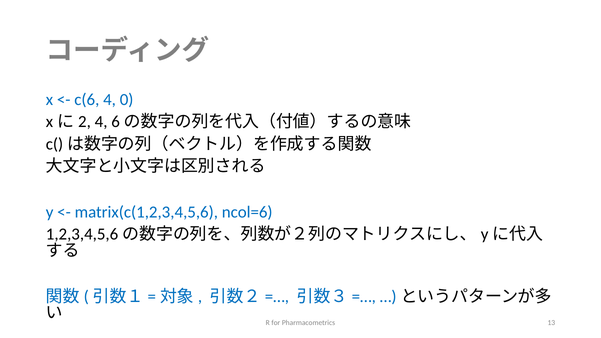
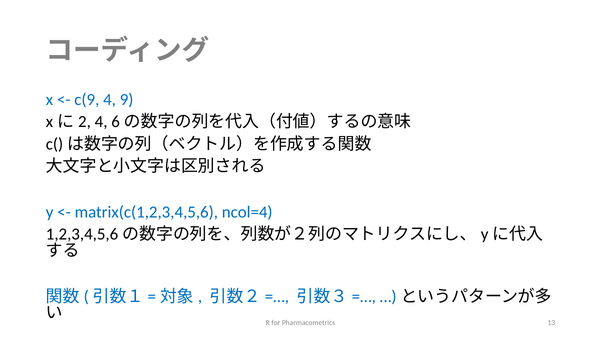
c(6: c(6 -> c(9
0: 0 -> 9
ncol=6: ncol=6 -> ncol=4
